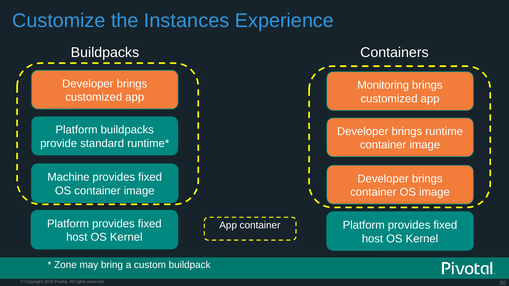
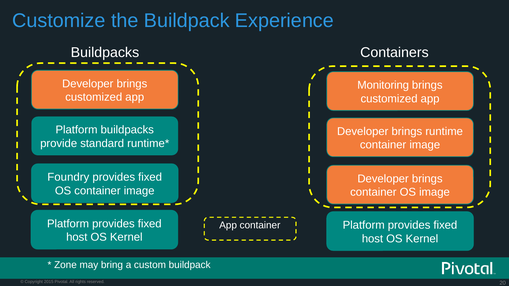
the Instances: Instances -> Buildpack
Machine: Machine -> Foundry
